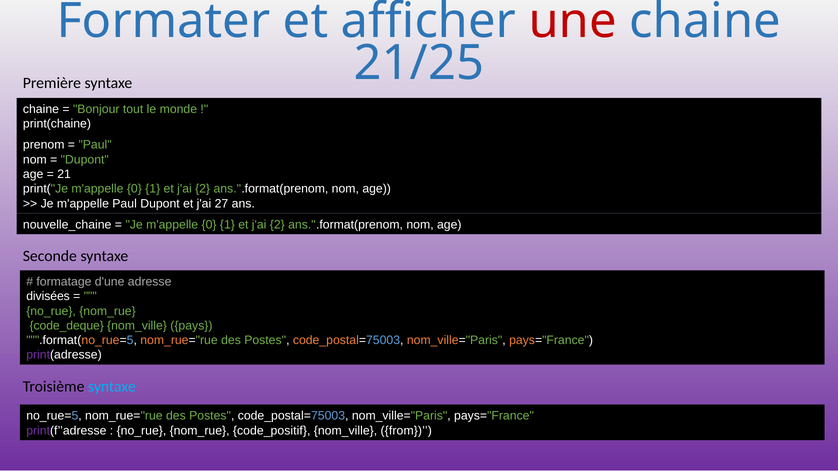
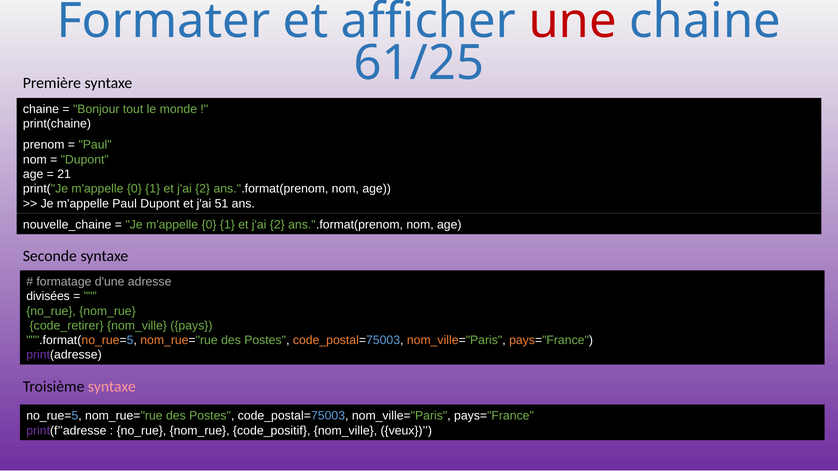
21/25: 21/25 -> 61/25
j'ai 27: 27 -> 51
code_deque: code_deque -> code_retirer
syntaxe at (112, 387) colour: light blue -> pink
from: from -> veux
